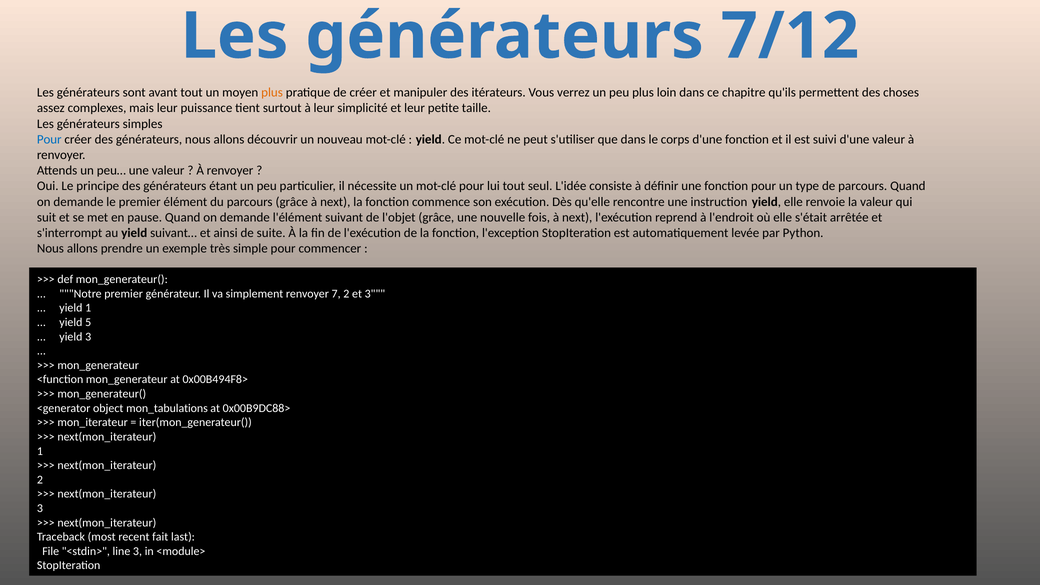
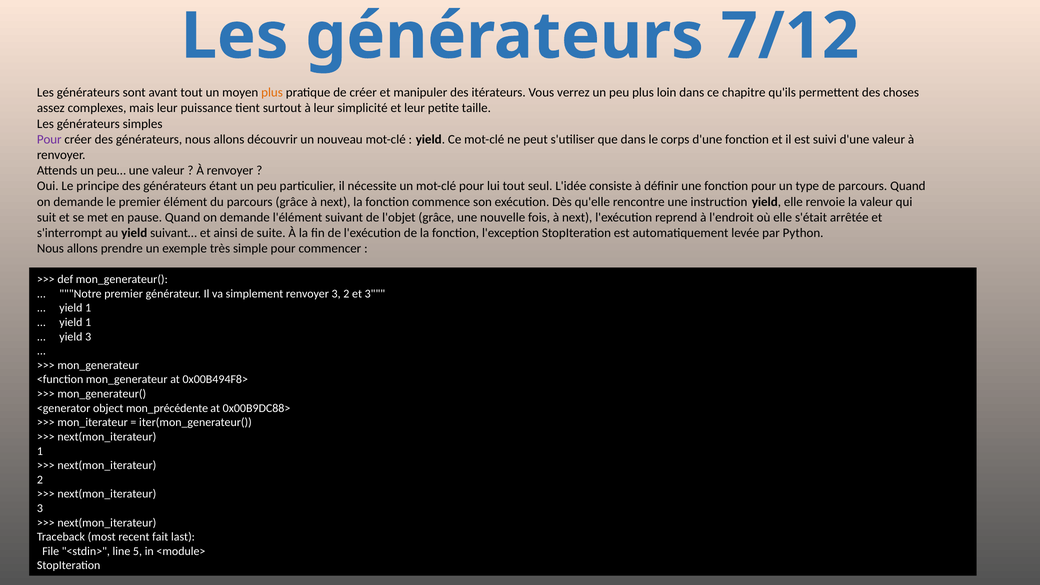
Pour at (49, 139) colour: blue -> purple
renvoyer 7: 7 -> 3
5 at (88, 322): 5 -> 1
mon_tabulations: mon_tabulations -> mon_précédente
line 3: 3 -> 5
